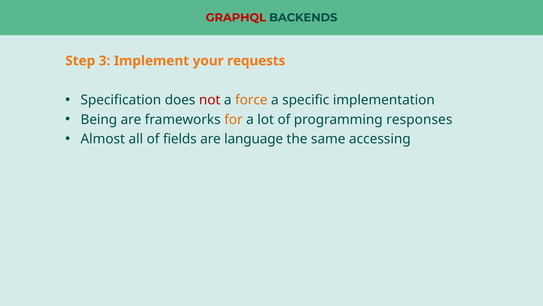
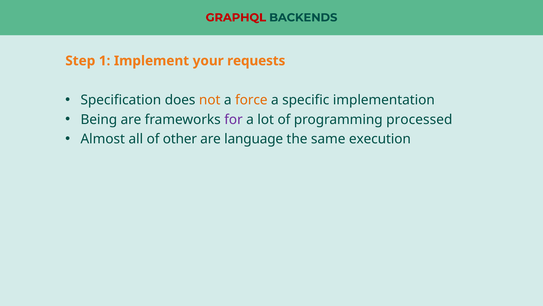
3: 3 -> 1
not colour: red -> orange
for colour: orange -> purple
responses: responses -> processed
fields: fields -> other
accessing: accessing -> execution
